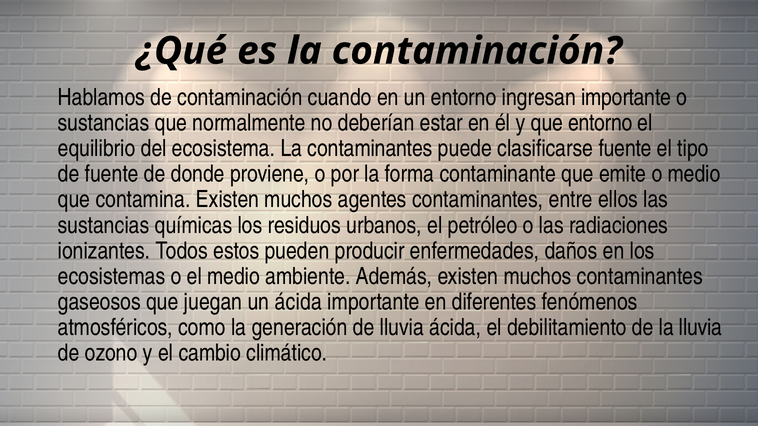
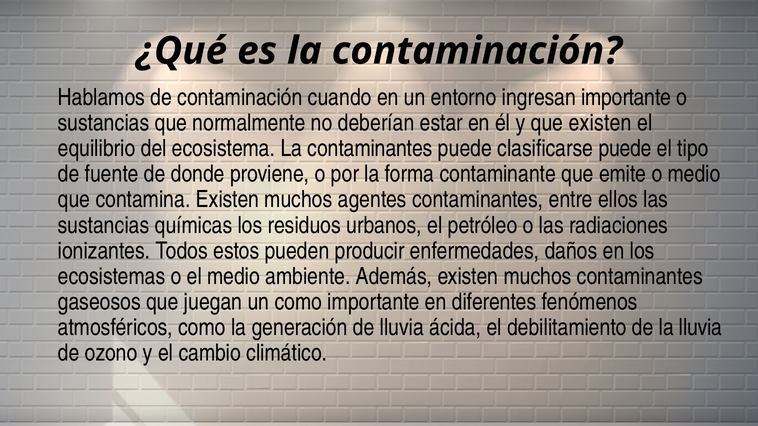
que entorno: entorno -> existen
clasificarse fuente: fuente -> puede
un ácida: ácida -> como
